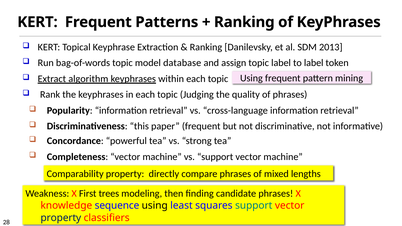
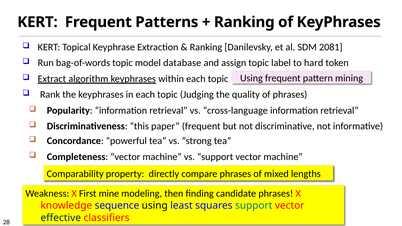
2013: 2013 -> 2081
to label: label -> hard
trees: trees -> mine
property at (61, 218): property -> effective
